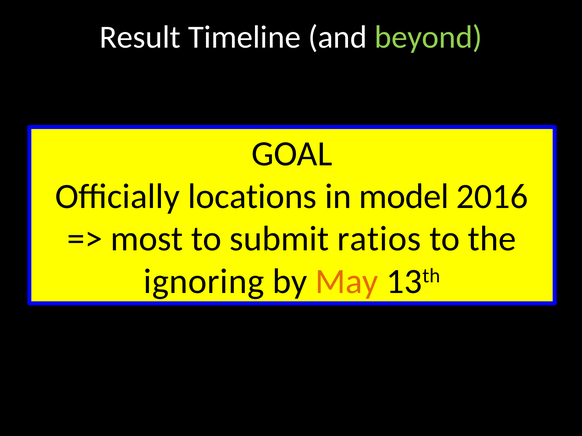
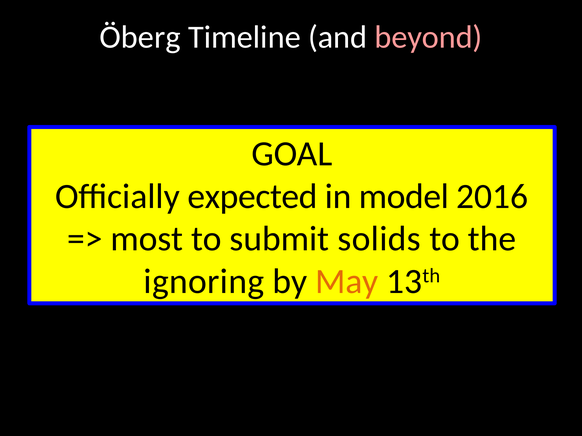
Result: Result -> Öberg
beyond colour: light green -> pink
locations: locations -> expected
ratios: ratios -> solids
